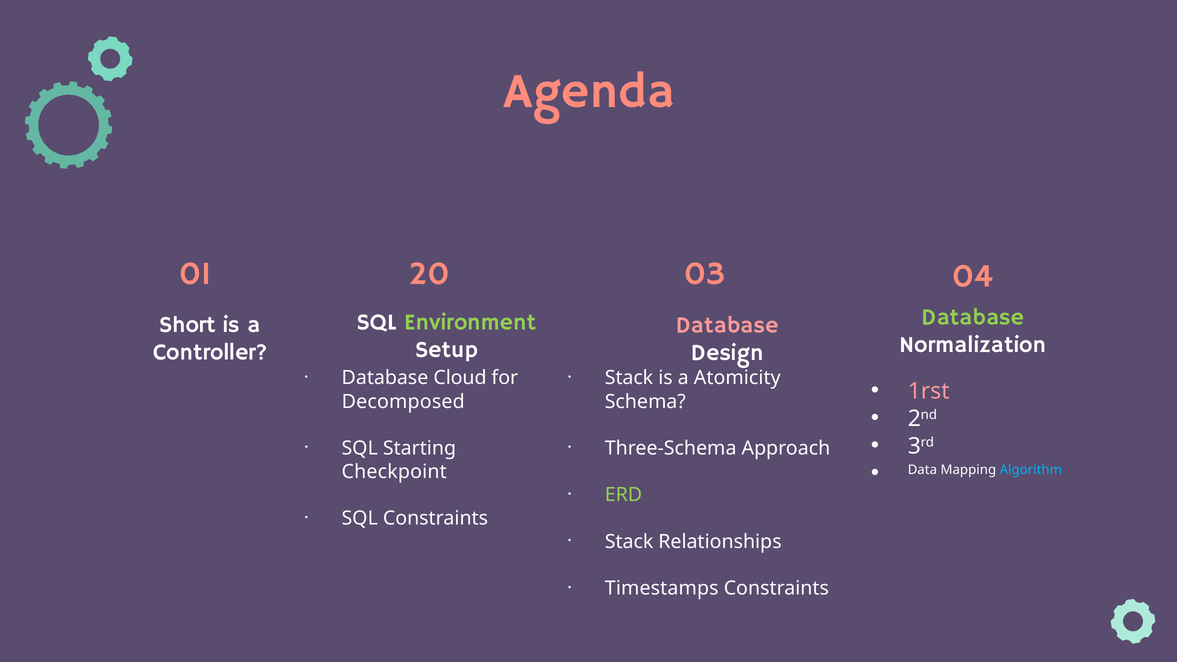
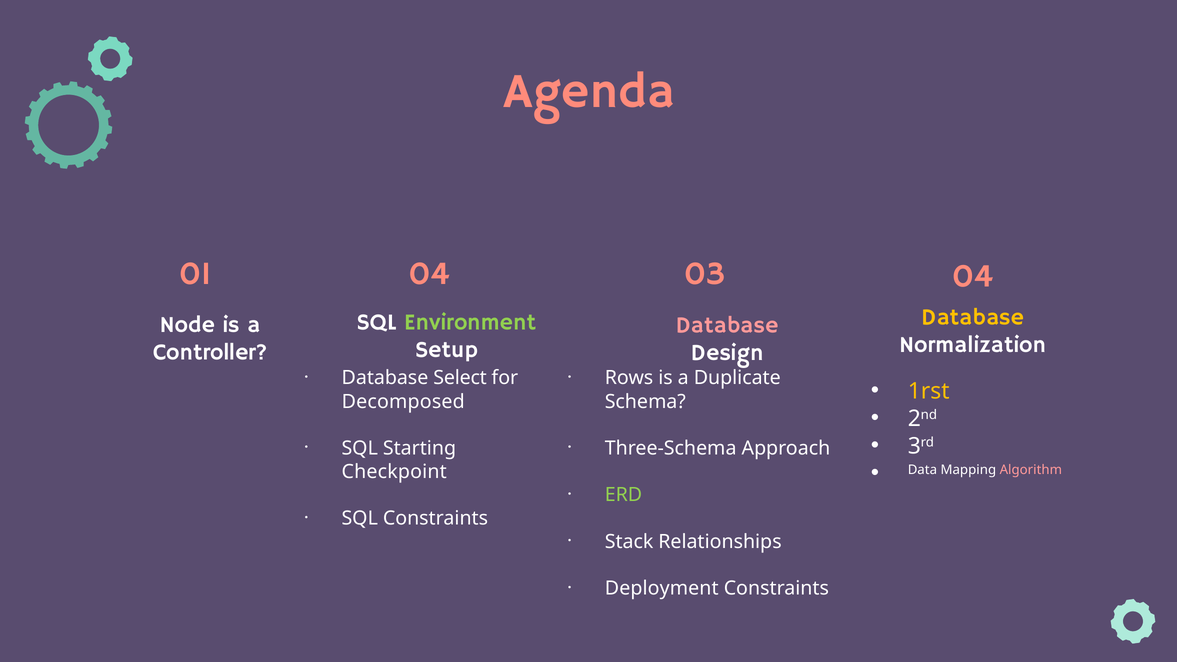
01 20: 20 -> 04
Database at (973, 317) colour: light green -> yellow
Short: Short -> Node
Cloud: Cloud -> Select
Stack at (629, 378): Stack -> Rows
Atomicity: Atomicity -> Duplicate
1rst colour: pink -> yellow
Algorithm colour: light blue -> pink
Timestamps: Timestamps -> Deployment
